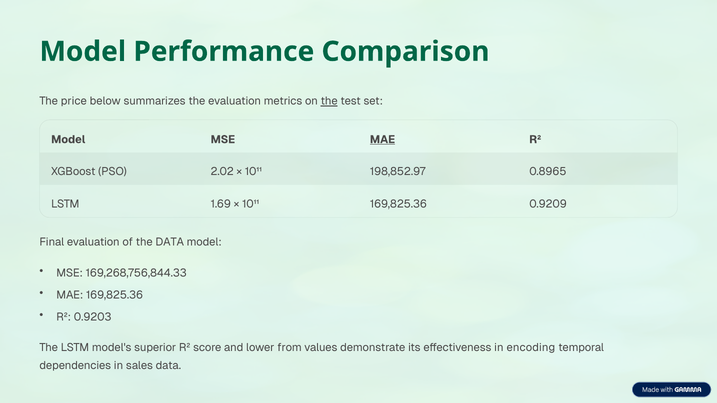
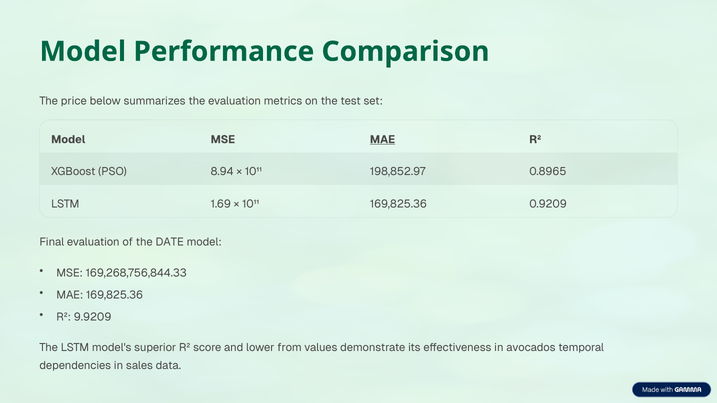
the at (329, 101) underline: present -> none
2.02: 2.02 -> 8.94
the DATA: DATA -> DATE
0.9203: 0.9203 -> 9.9209
encoding: encoding -> avocados
